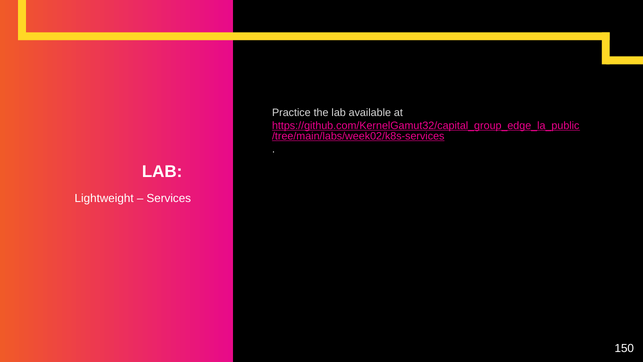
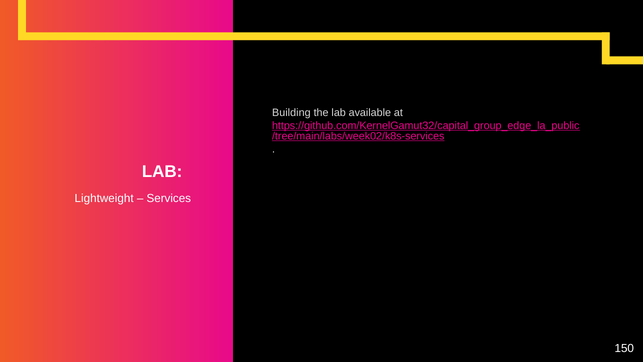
Practice: Practice -> Building
